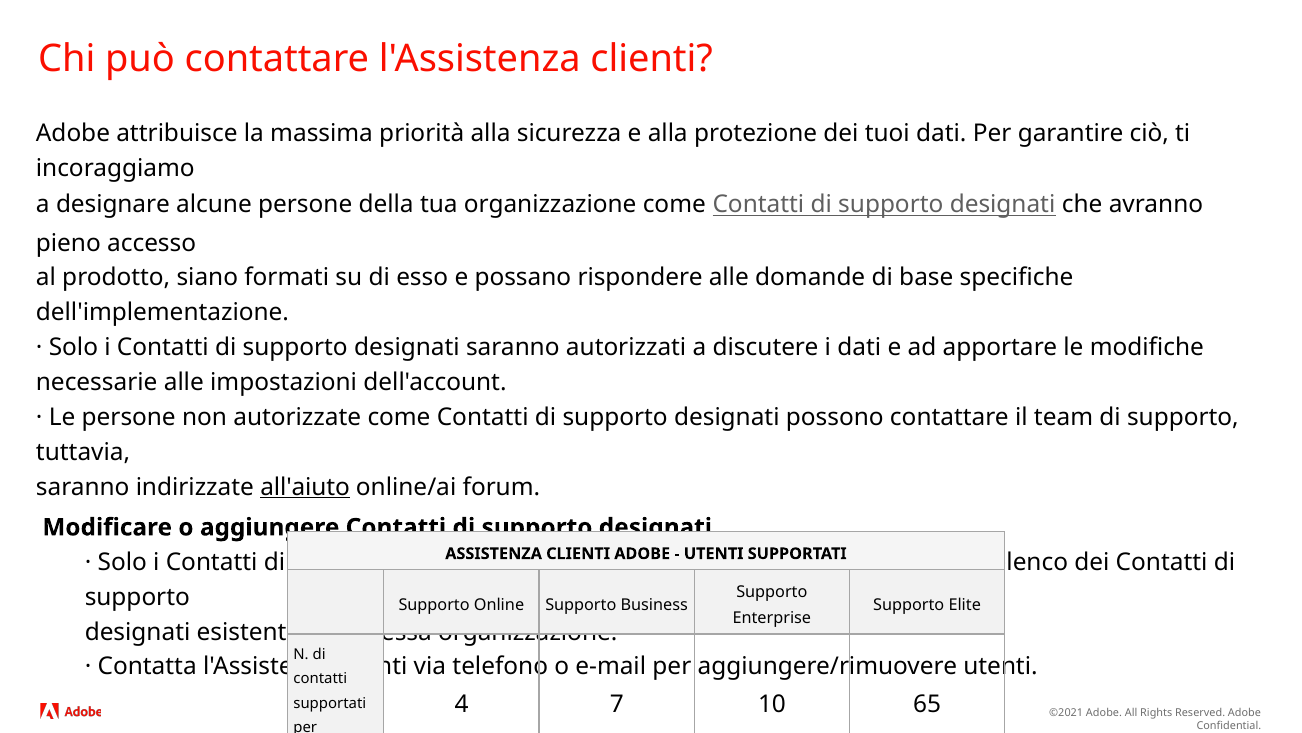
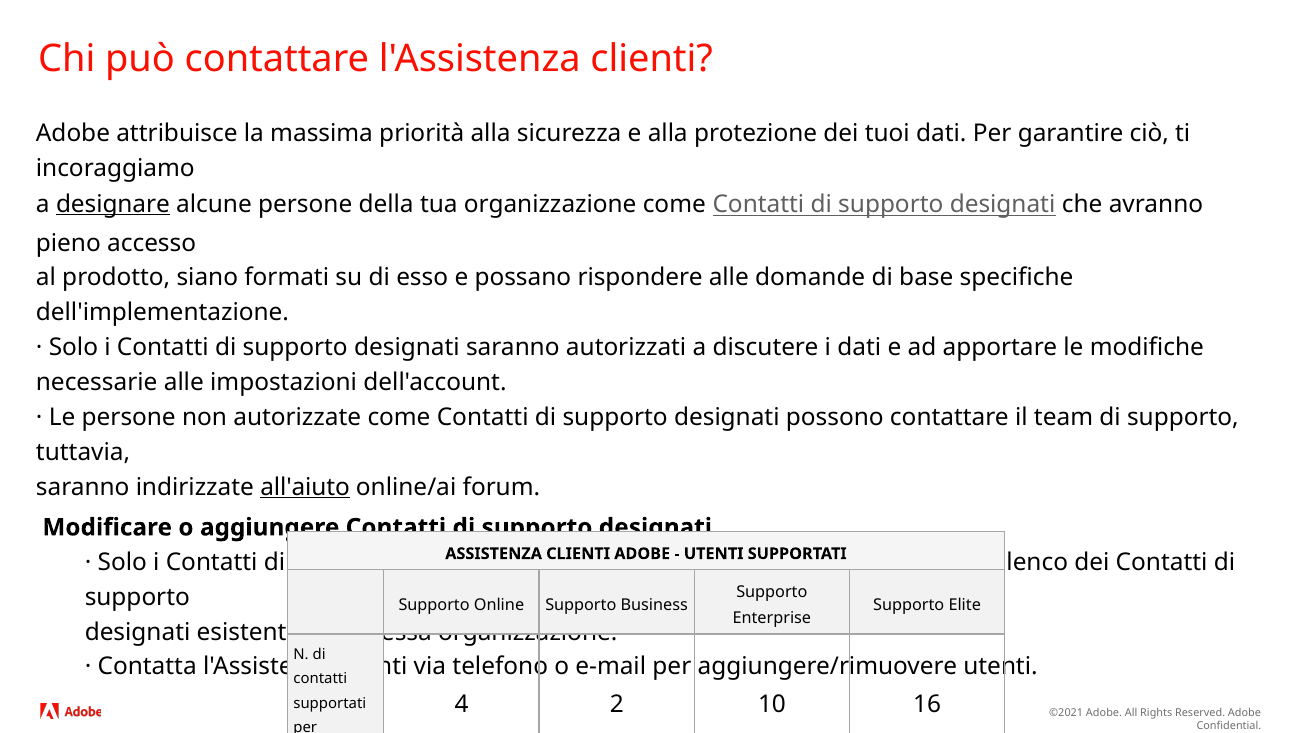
designare underline: none -> present
7: 7 -> 2
65: 65 -> 16
